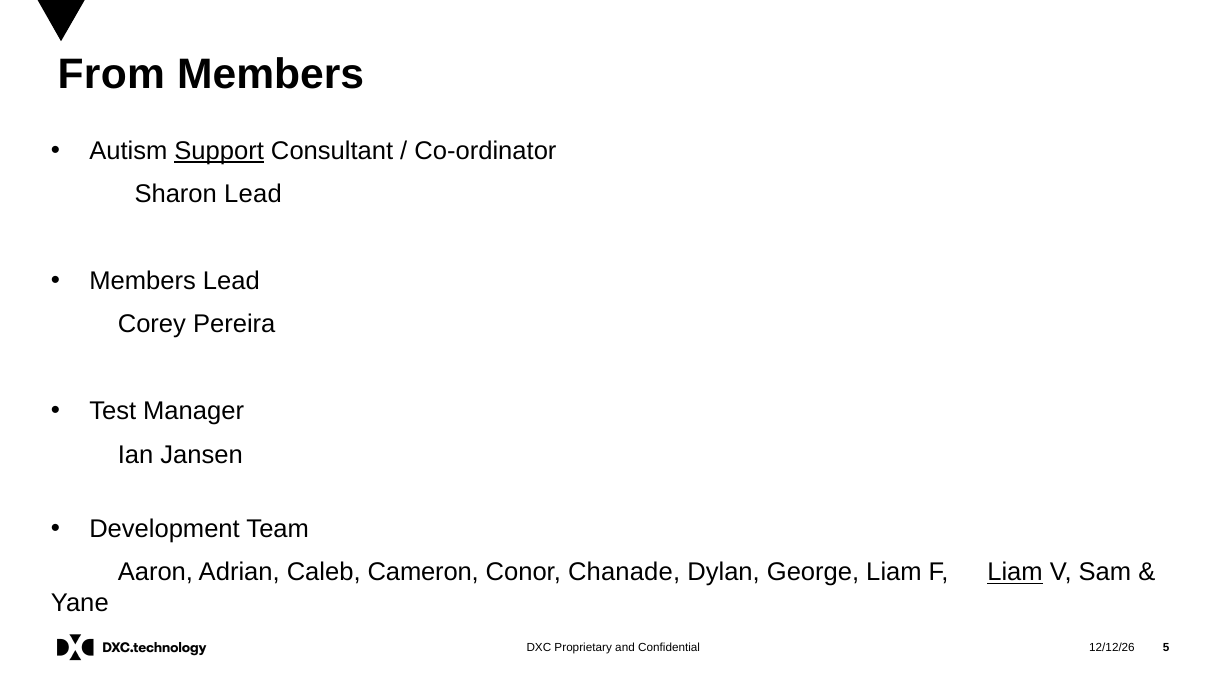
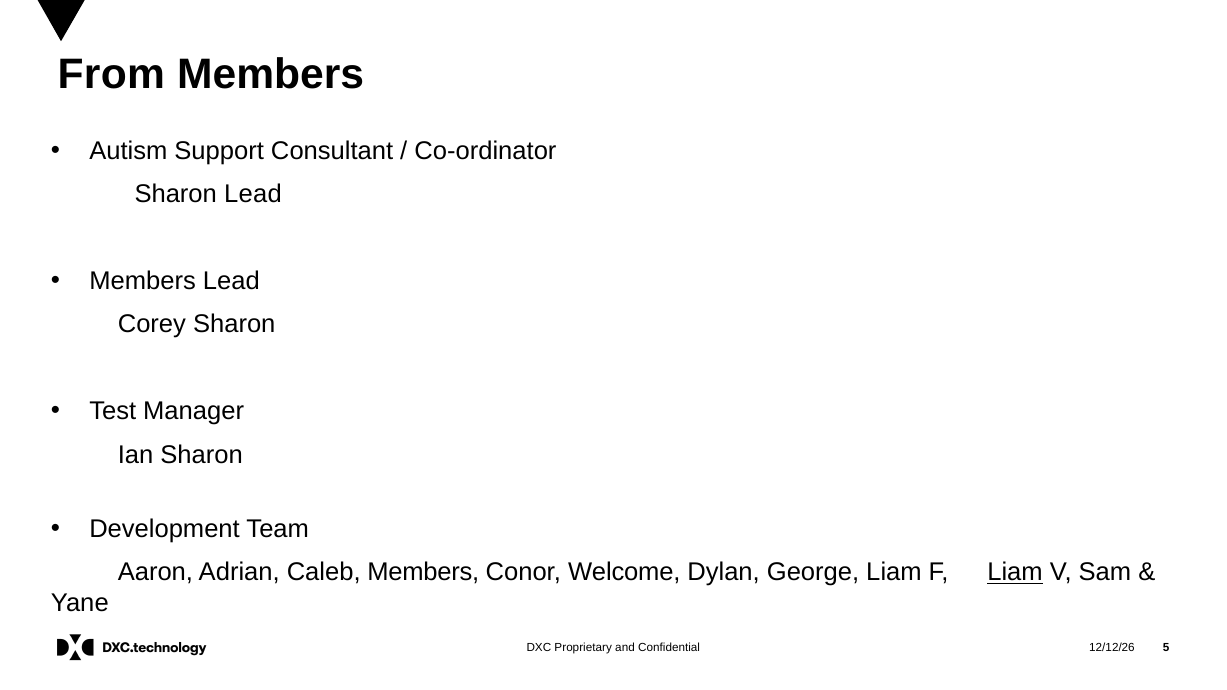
Support underline: present -> none
Corey Pereira: Pereira -> Sharon
Ian Jansen: Jansen -> Sharon
Caleb Cameron: Cameron -> Members
Chanade: Chanade -> Welcome
